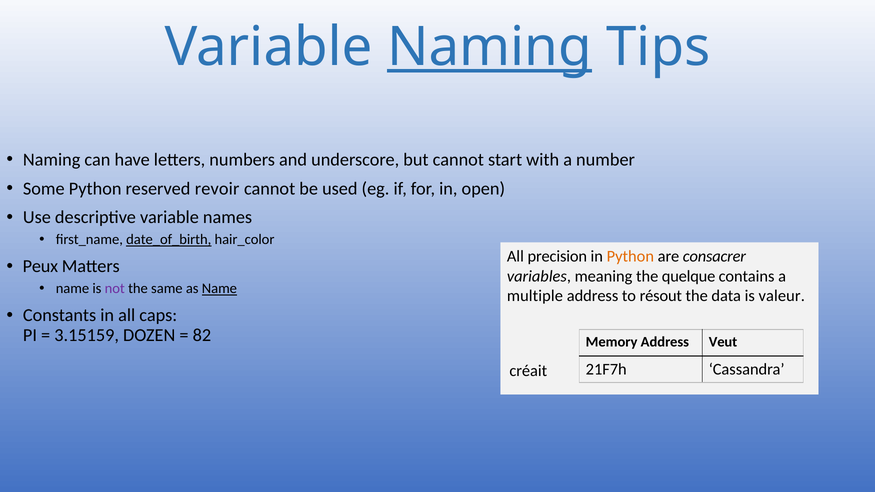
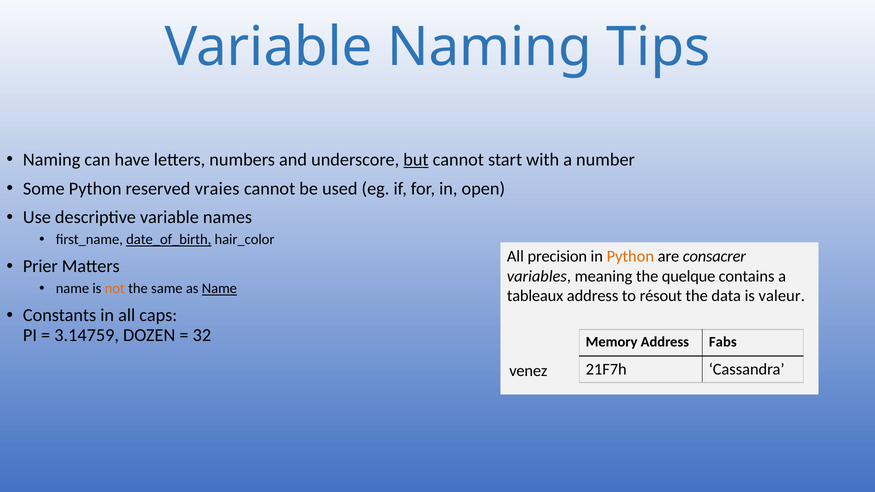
Naming at (489, 47) underline: present -> none
but underline: none -> present
revoir: revoir -> vraies
Peux: Peux -> Prier
not colour: purple -> orange
multiple: multiple -> tableaux
3.15159: 3.15159 -> 3.14759
82: 82 -> 32
Veut: Veut -> Fabs
créait: créait -> venez
